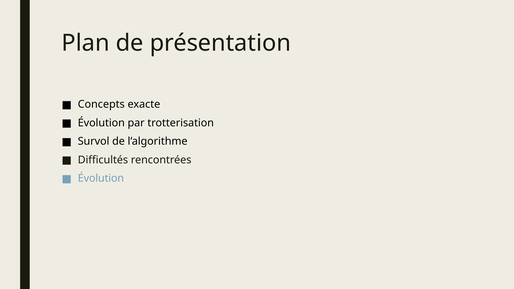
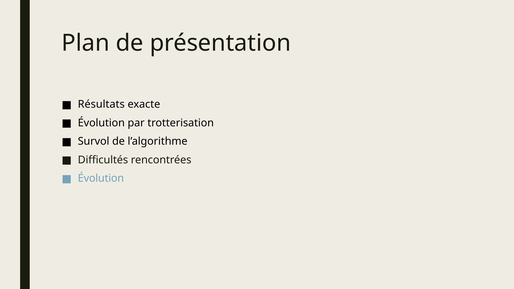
Concepts: Concepts -> Résultats
